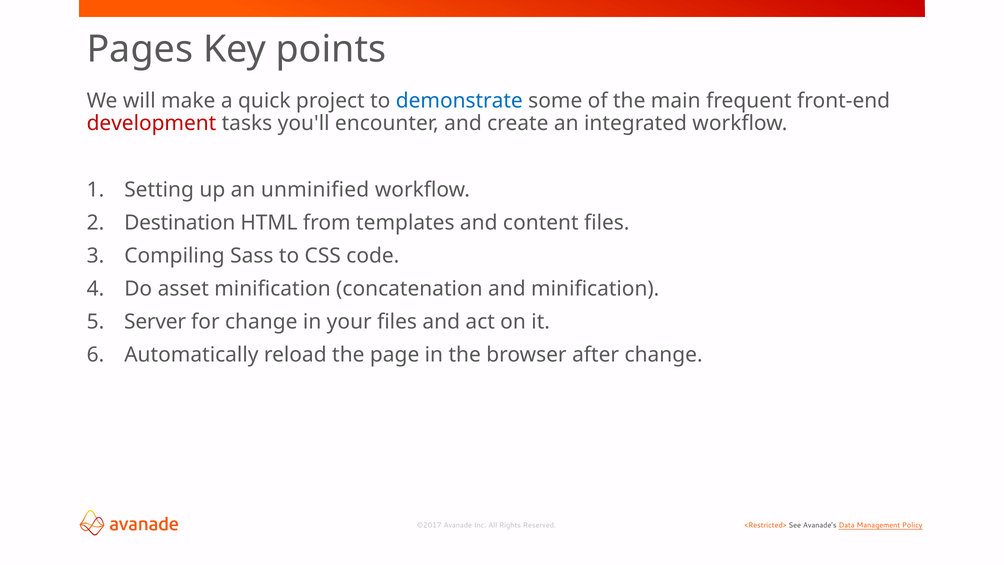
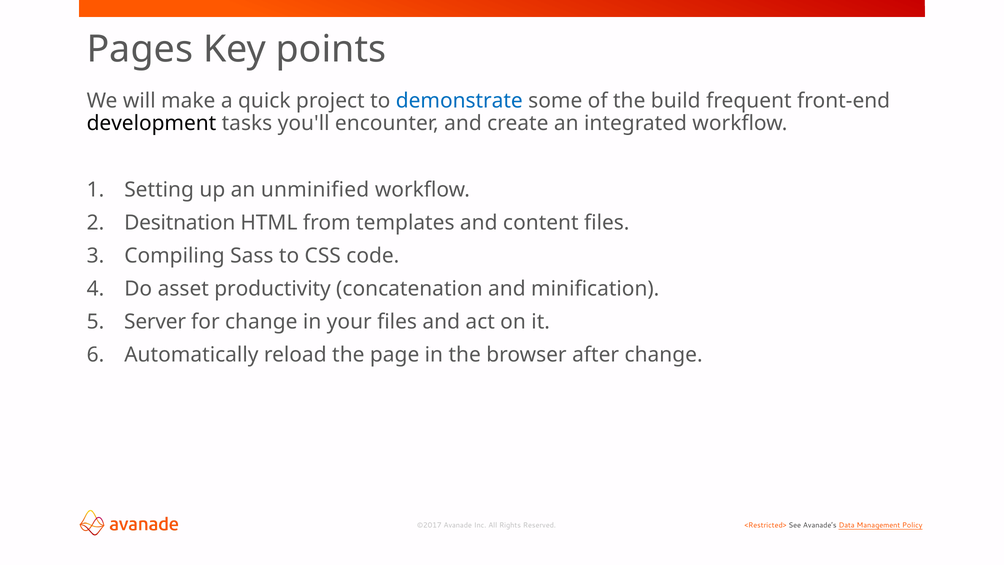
main: main -> build
development colour: red -> black
Destination: Destination -> Desitnation
asset minification: minification -> productivity
